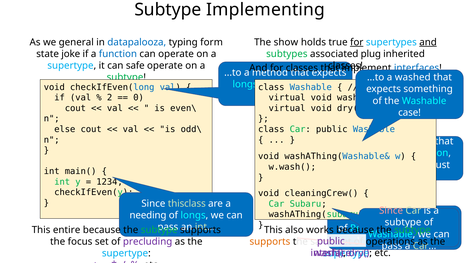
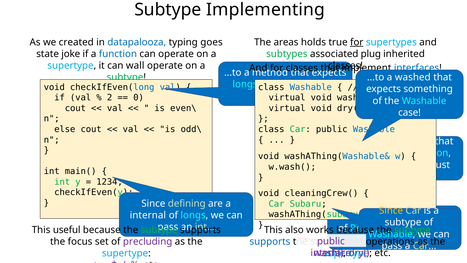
general: general -> created
form: form -> goes
show: show -> areas
and at (428, 42) underline: present -> none
safe: safe -> wall
thisclass: thisclass -> defining
Since at (391, 210) colour: pink -> yellow
needing: needing -> internal
entire: entire -> useful
supports at (270, 241) colour: orange -> blue
